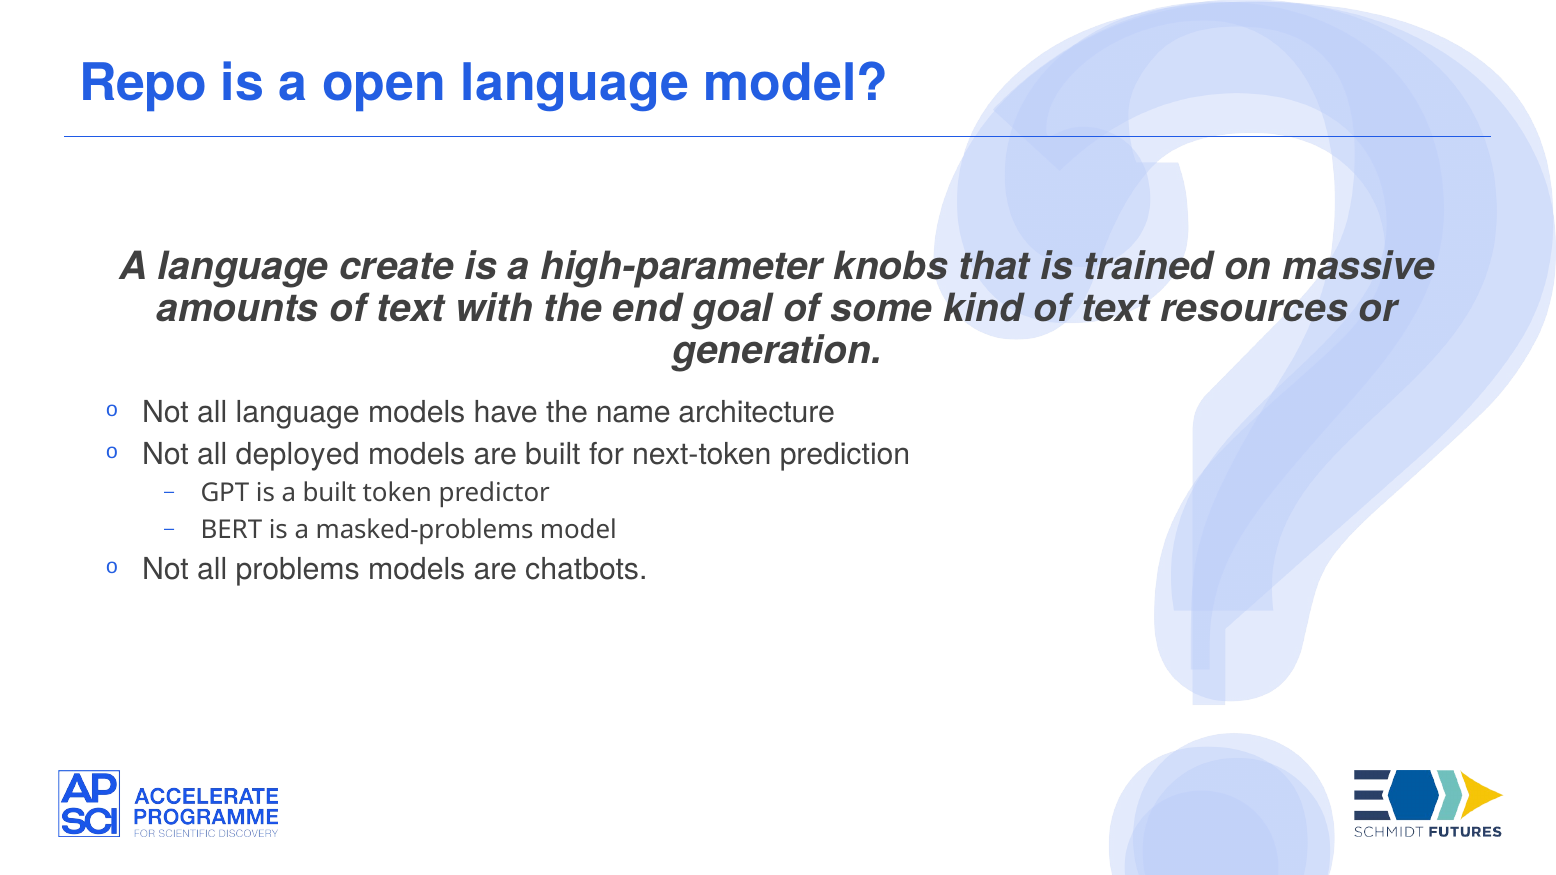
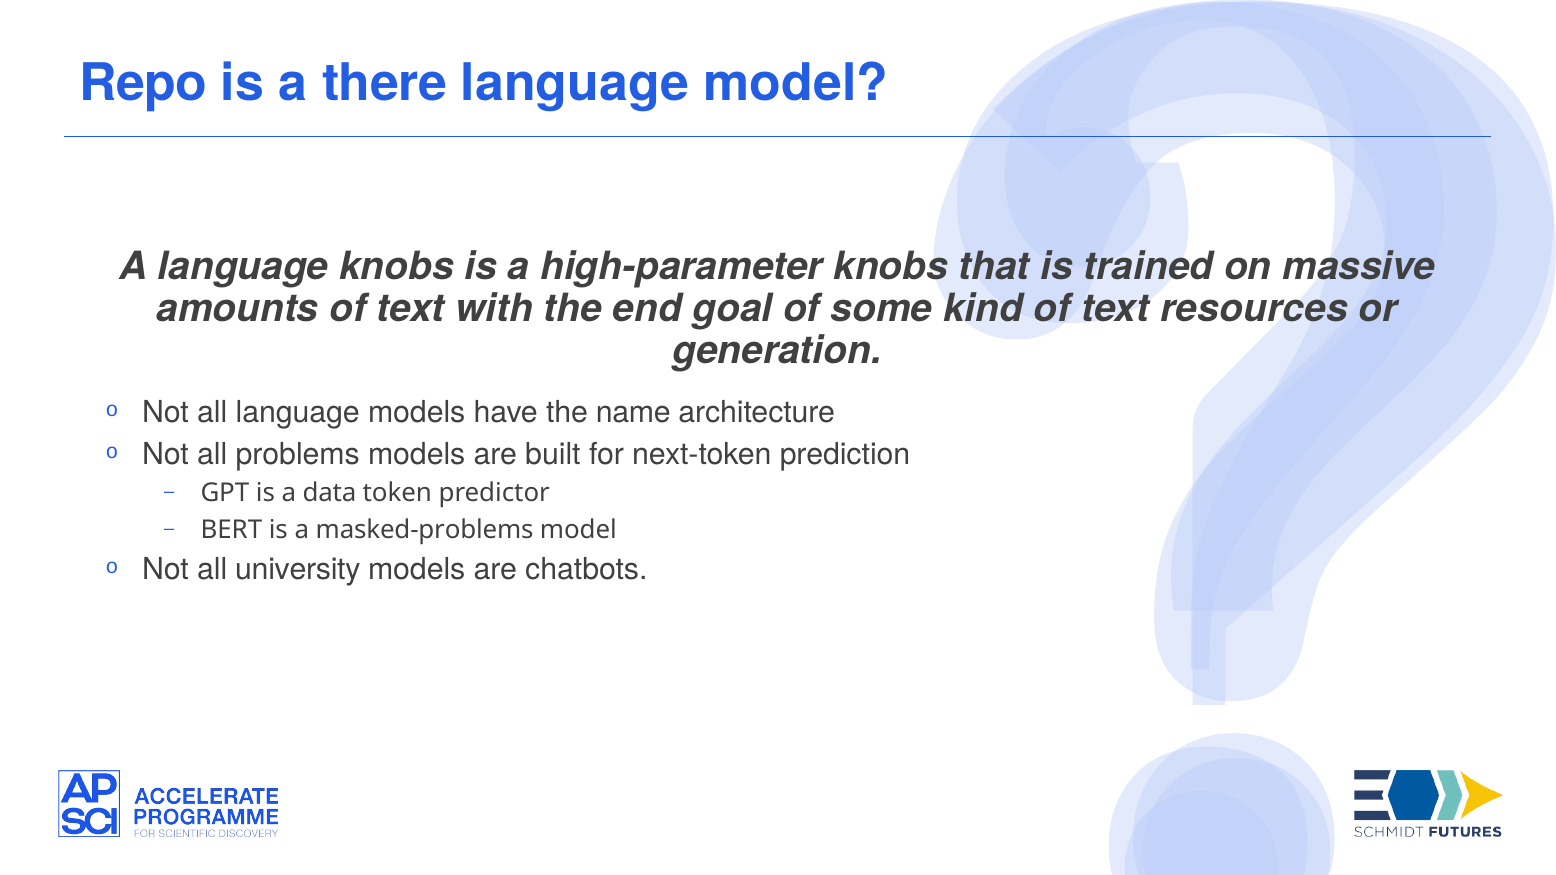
open: open -> there
language create: create -> knobs
deployed: deployed -> problems
a built: built -> data
problems: problems -> university
